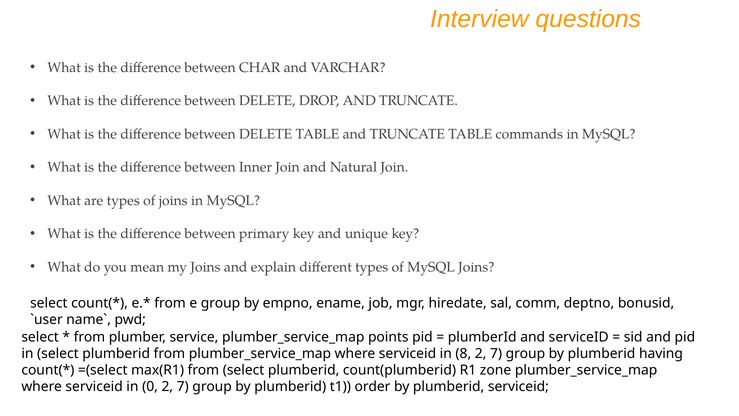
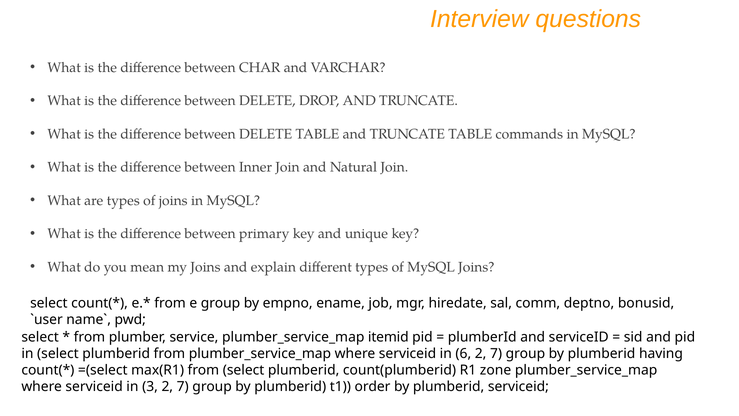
points: points -> itemid
8: 8 -> 6
0: 0 -> 3
